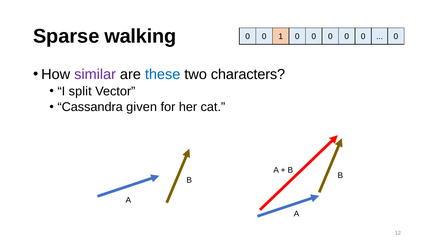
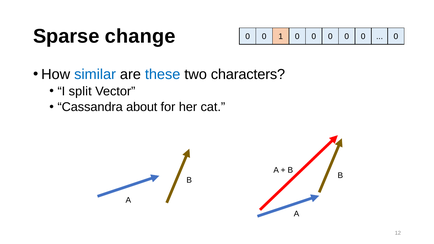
walking: walking -> change
similar colour: purple -> blue
given: given -> about
